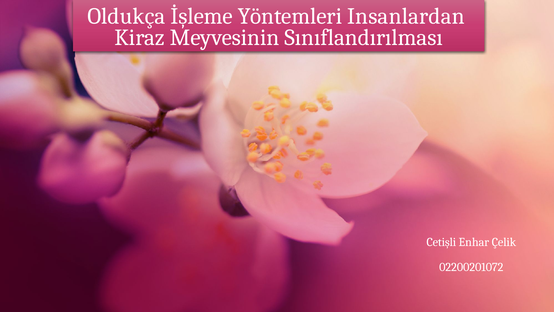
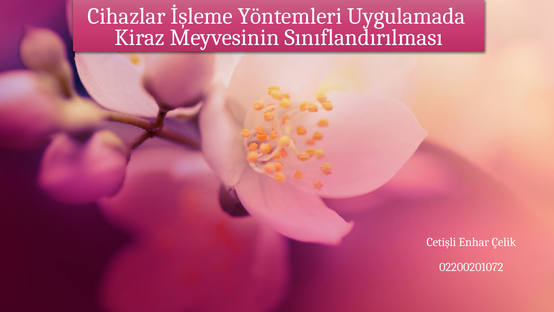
Oldukça: Oldukça -> Cihazlar
Insanlardan: Insanlardan -> Uygulamada
